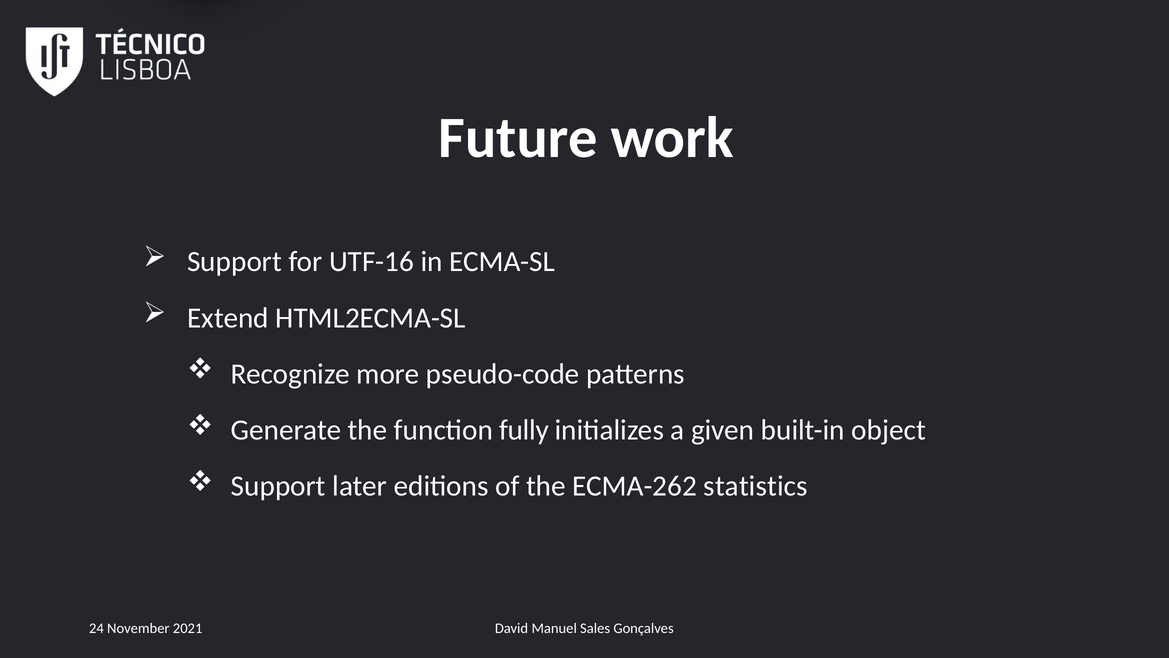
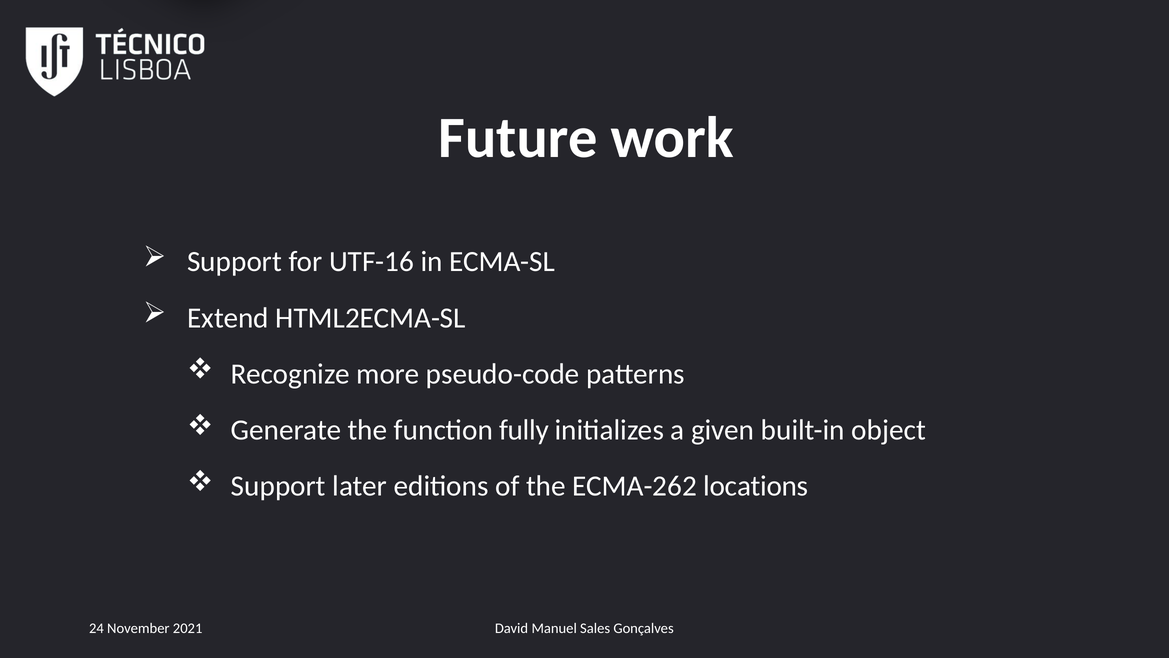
statistics: statistics -> locations
